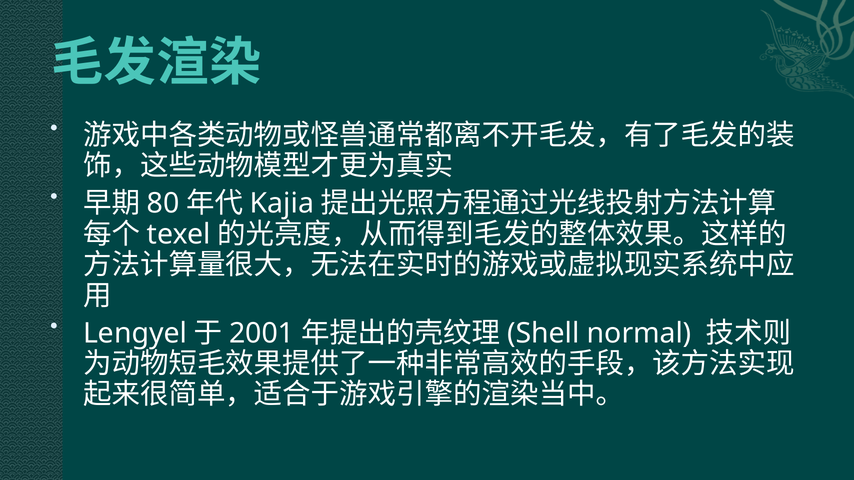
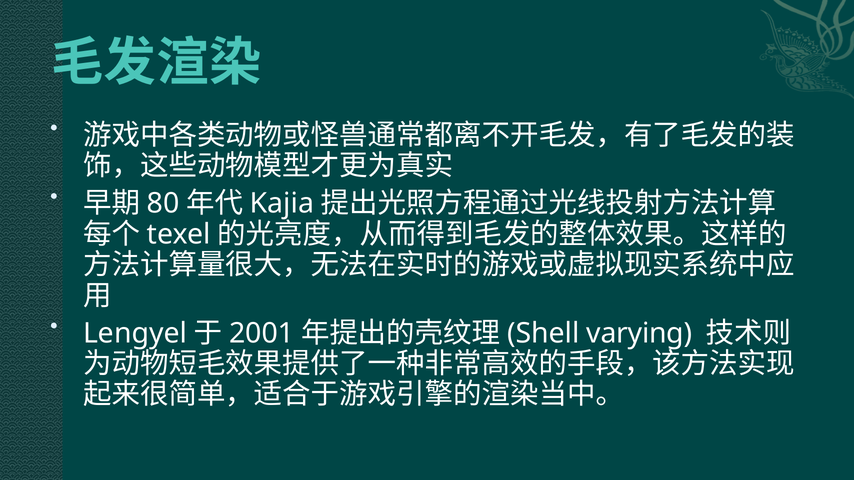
normal: normal -> varying
